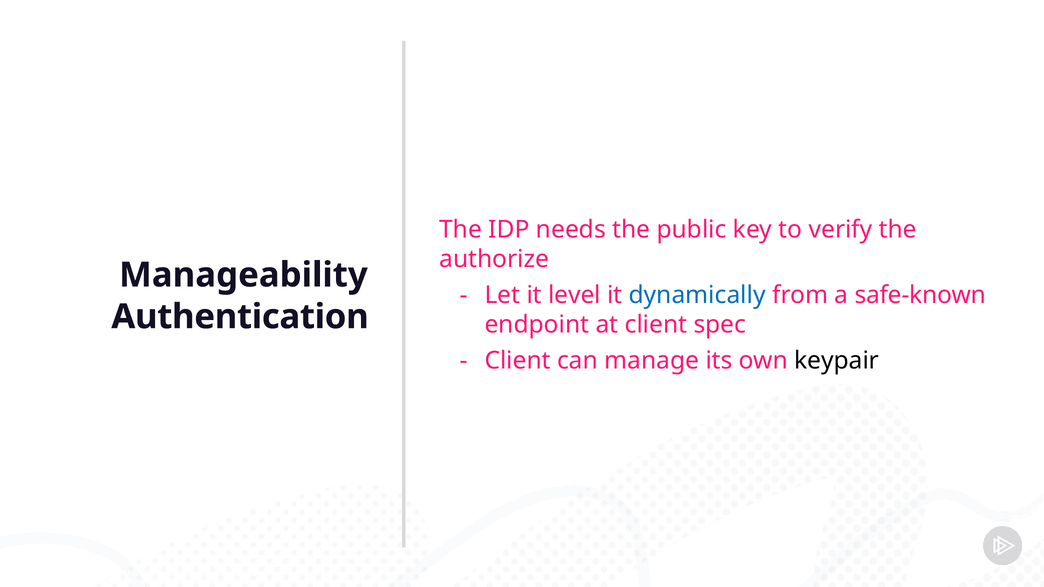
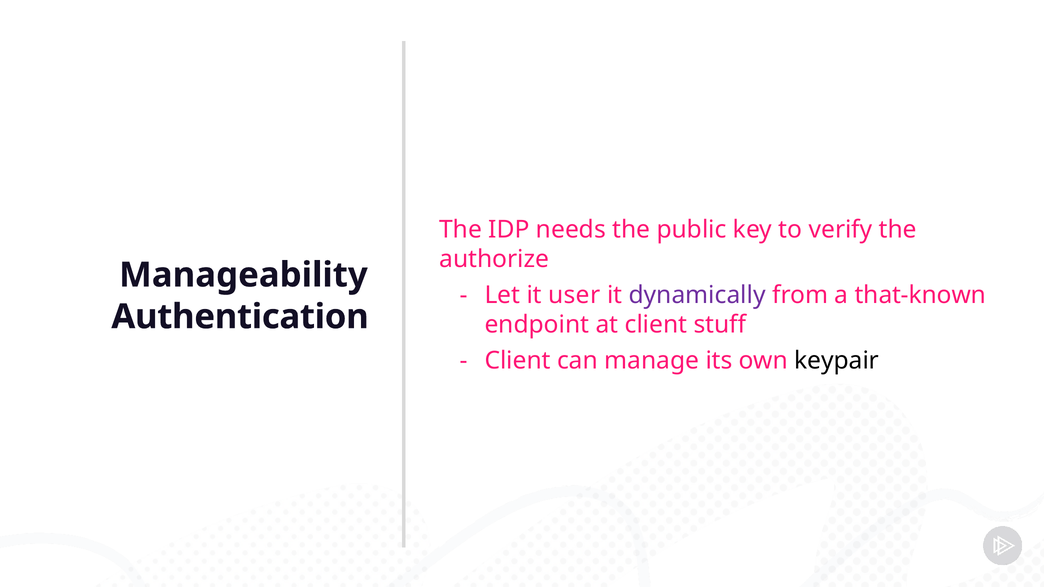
level: level -> user
dynamically colour: blue -> purple
safe-known: safe-known -> that-known
spec: spec -> stuff
